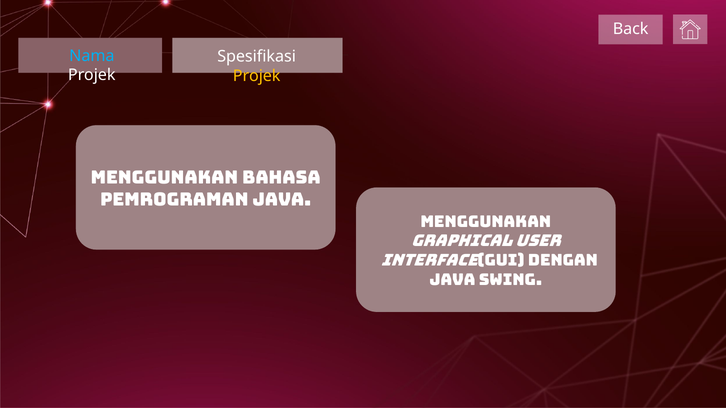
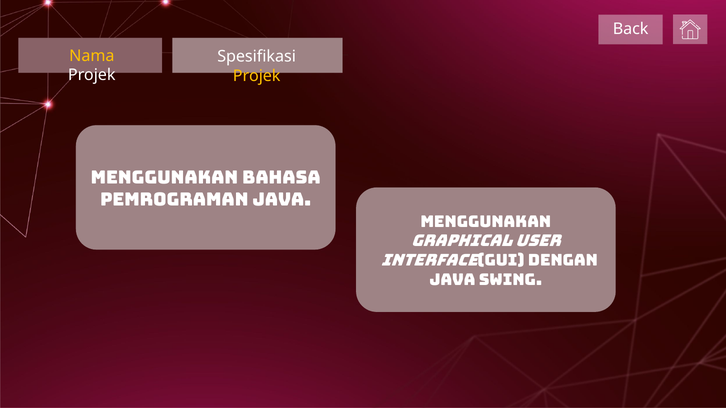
Nama colour: light blue -> yellow
